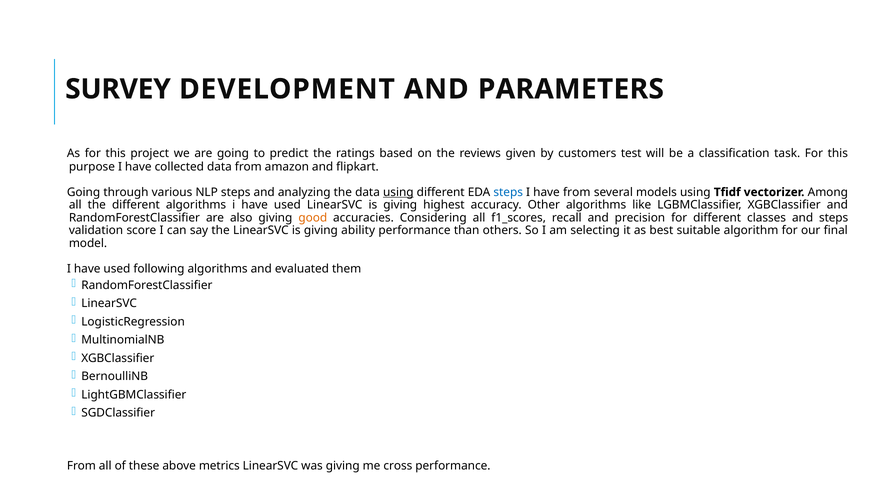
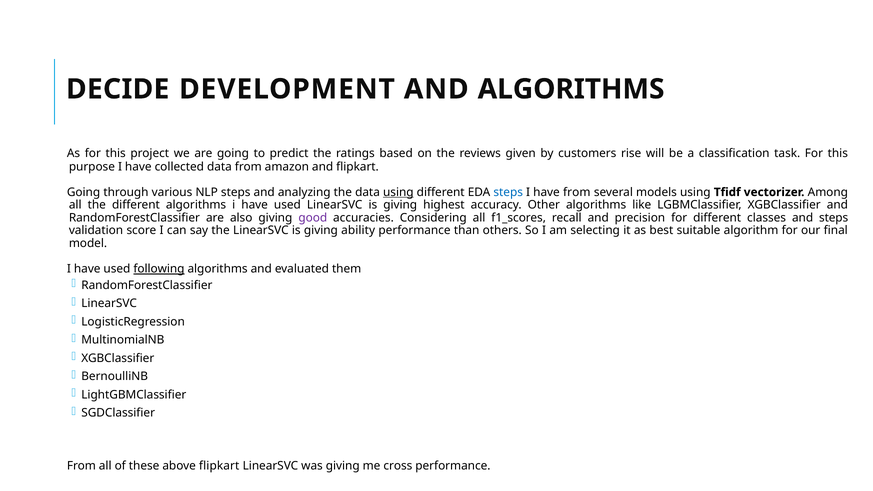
SURVEY: SURVEY -> DECIDE
AND PARAMETERS: PARAMETERS -> ALGORITHMS
test: test -> rise
good colour: orange -> purple
following underline: none -> present
above metrics: metrics -> flipkart
